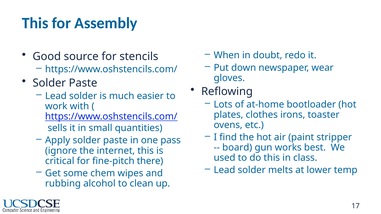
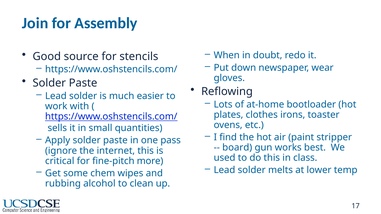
This at (35, 23): This -> Join
there: there -> more
